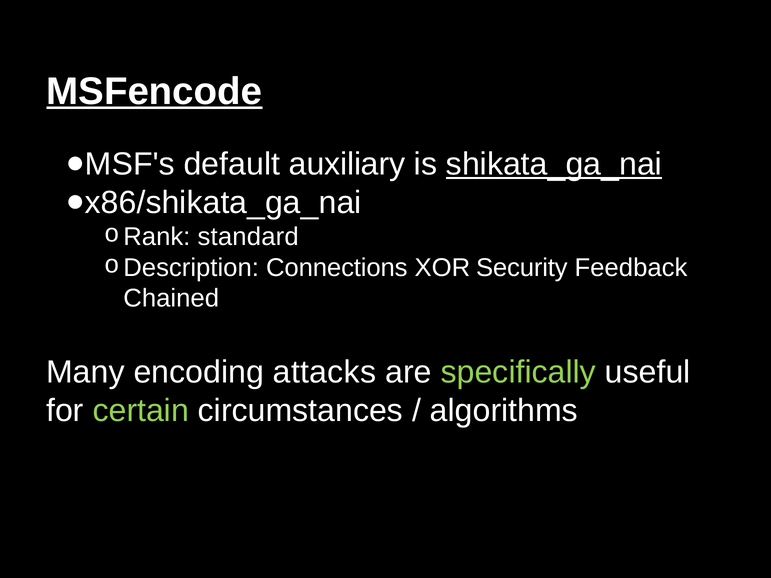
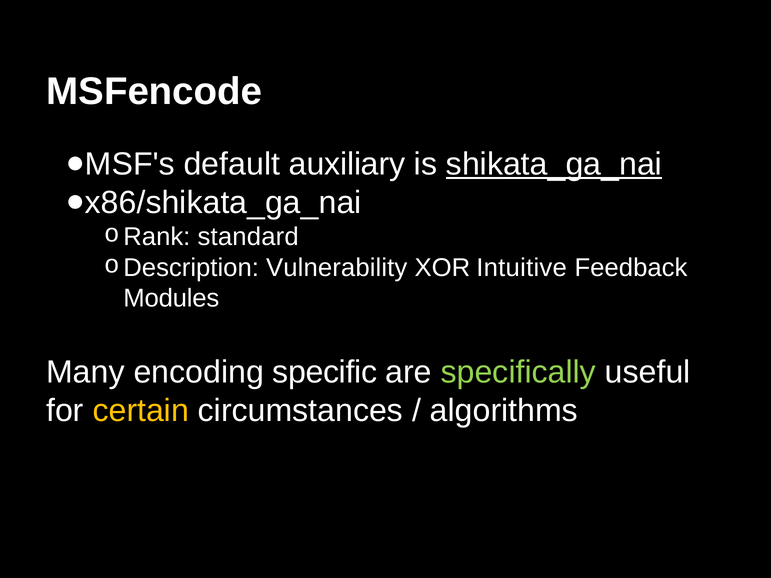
MSFencode underline: present -> none
Connections: Connections -> Vulnerability
Security: Security -> Intuitive
Chained: Chained -> Modules
attacks: attacks -> specific
certain colour: light green -> yellow
